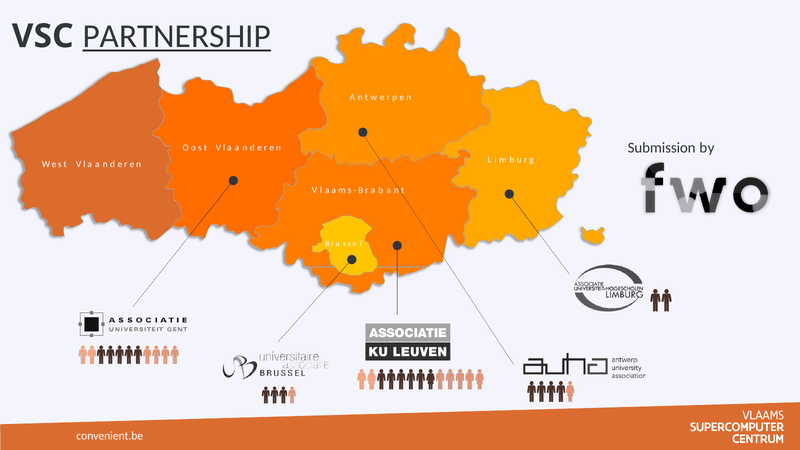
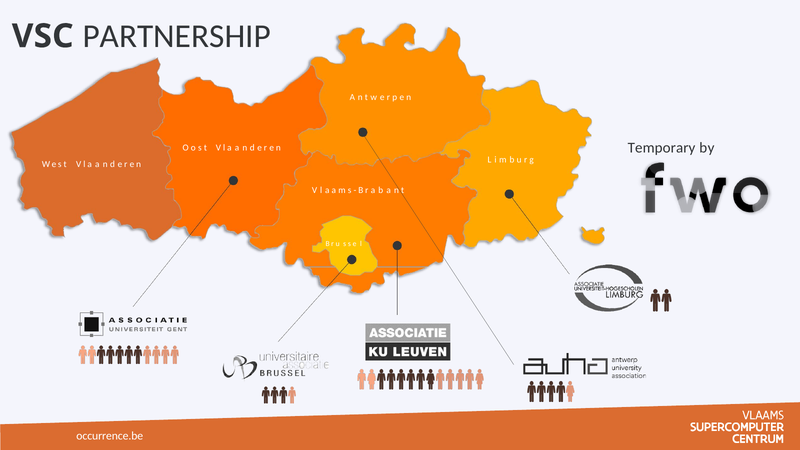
PARTNERSHIP underline: present -> none
Submission: Submission -> Temporary
convenient.be: convenient.be -> occurrence.be
